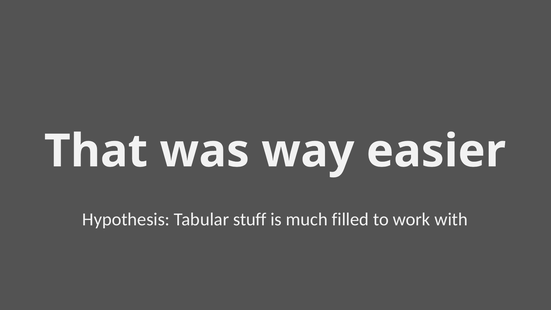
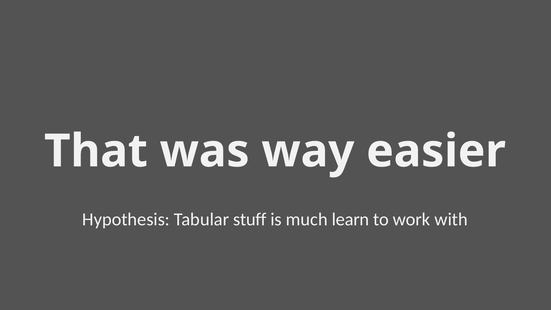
filled: filled -> learn
